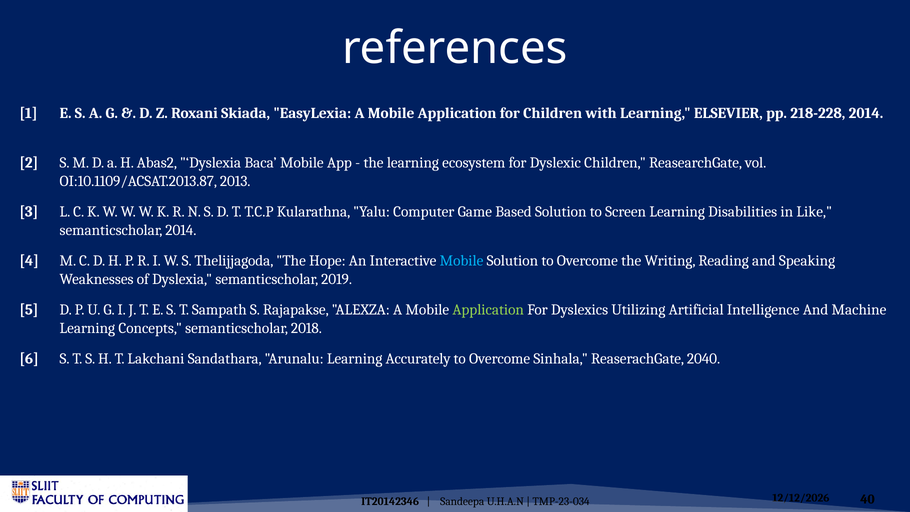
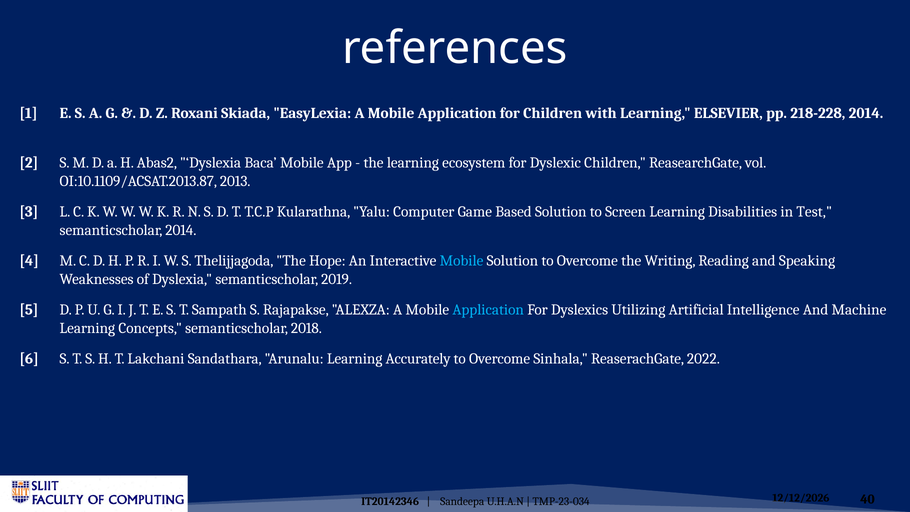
Like: Like -> Test
Application at (488, 310) colour: light green -> light blue
2040: 2040 -> 2022
